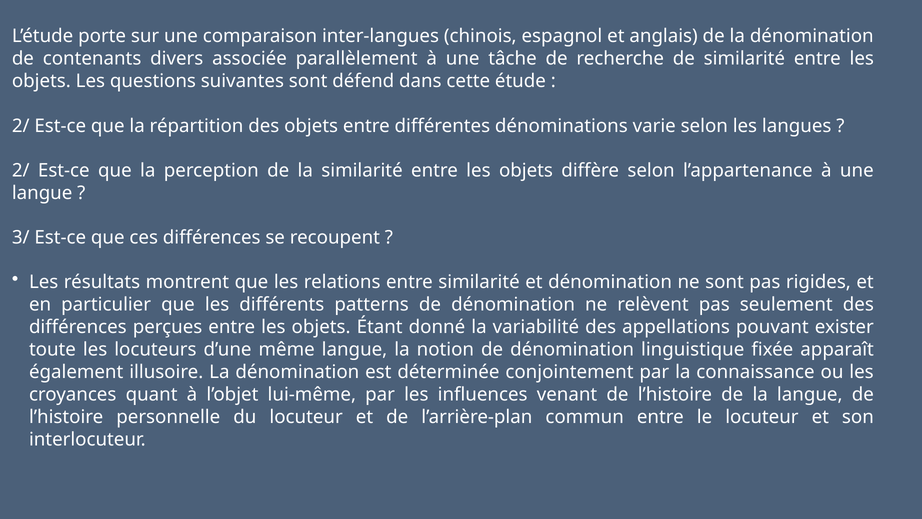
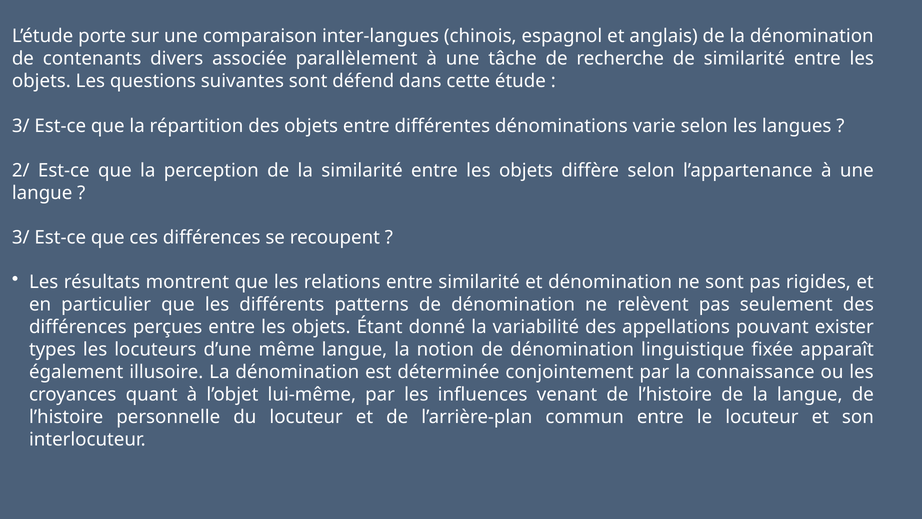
2/ at (21, 126): 2/ -> 3/
toute: toute -> types
